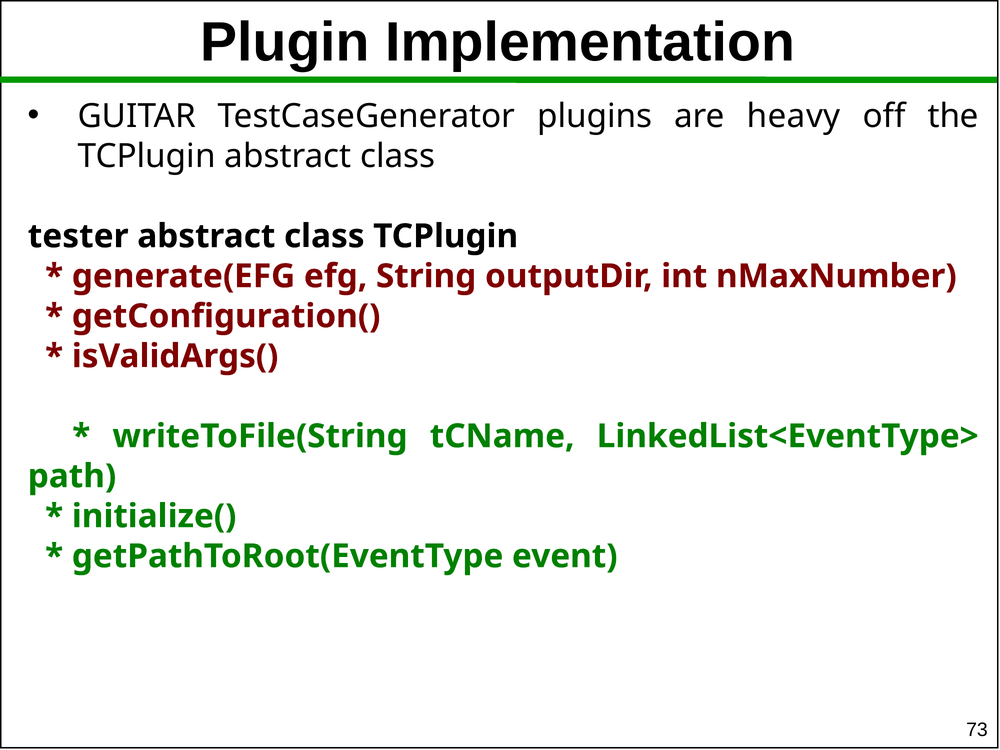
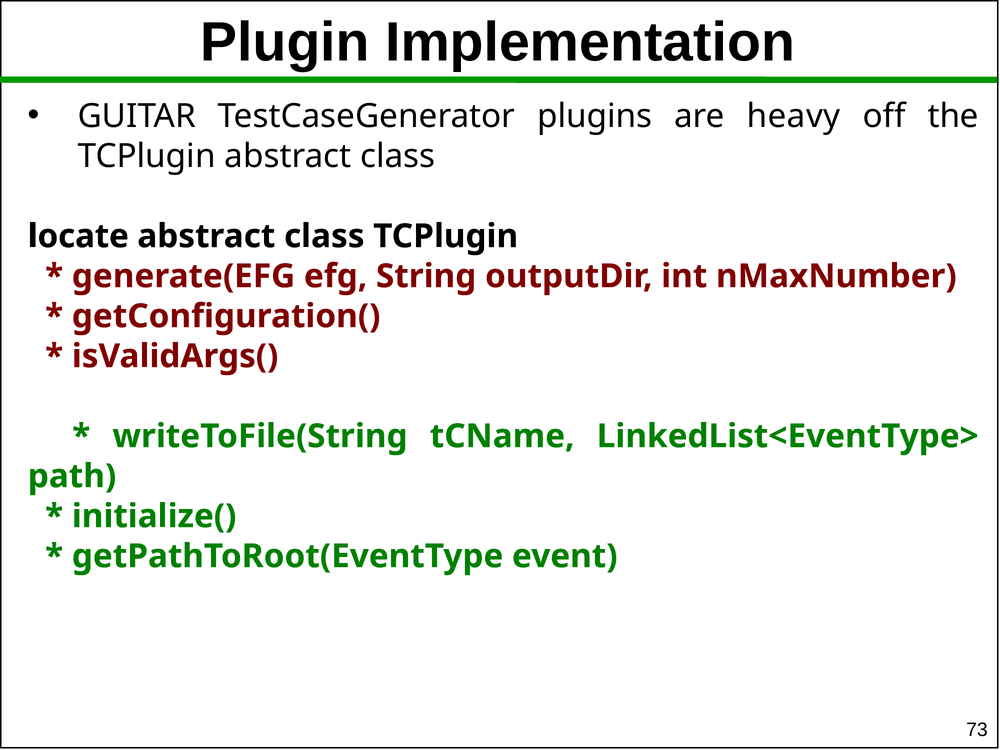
tester: tester -> locate
